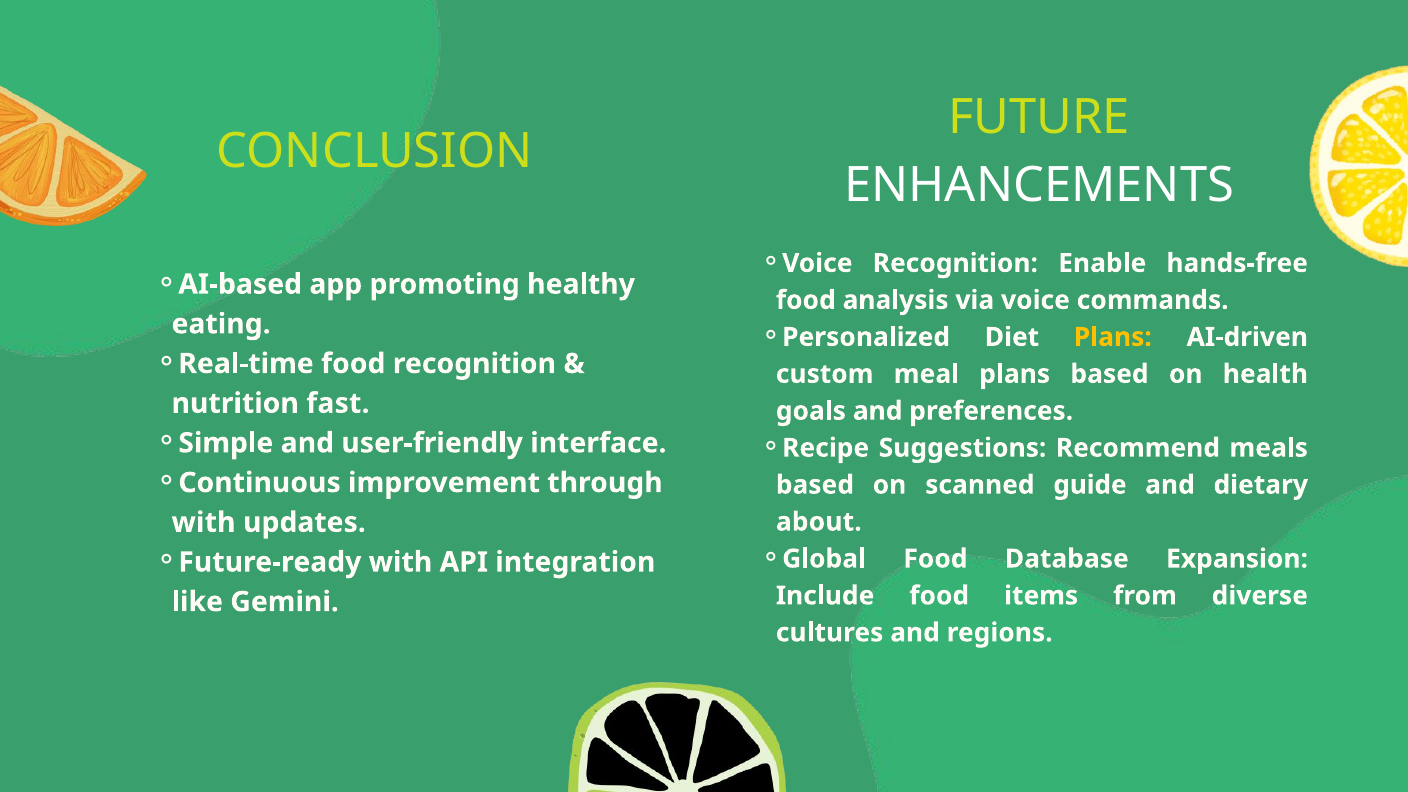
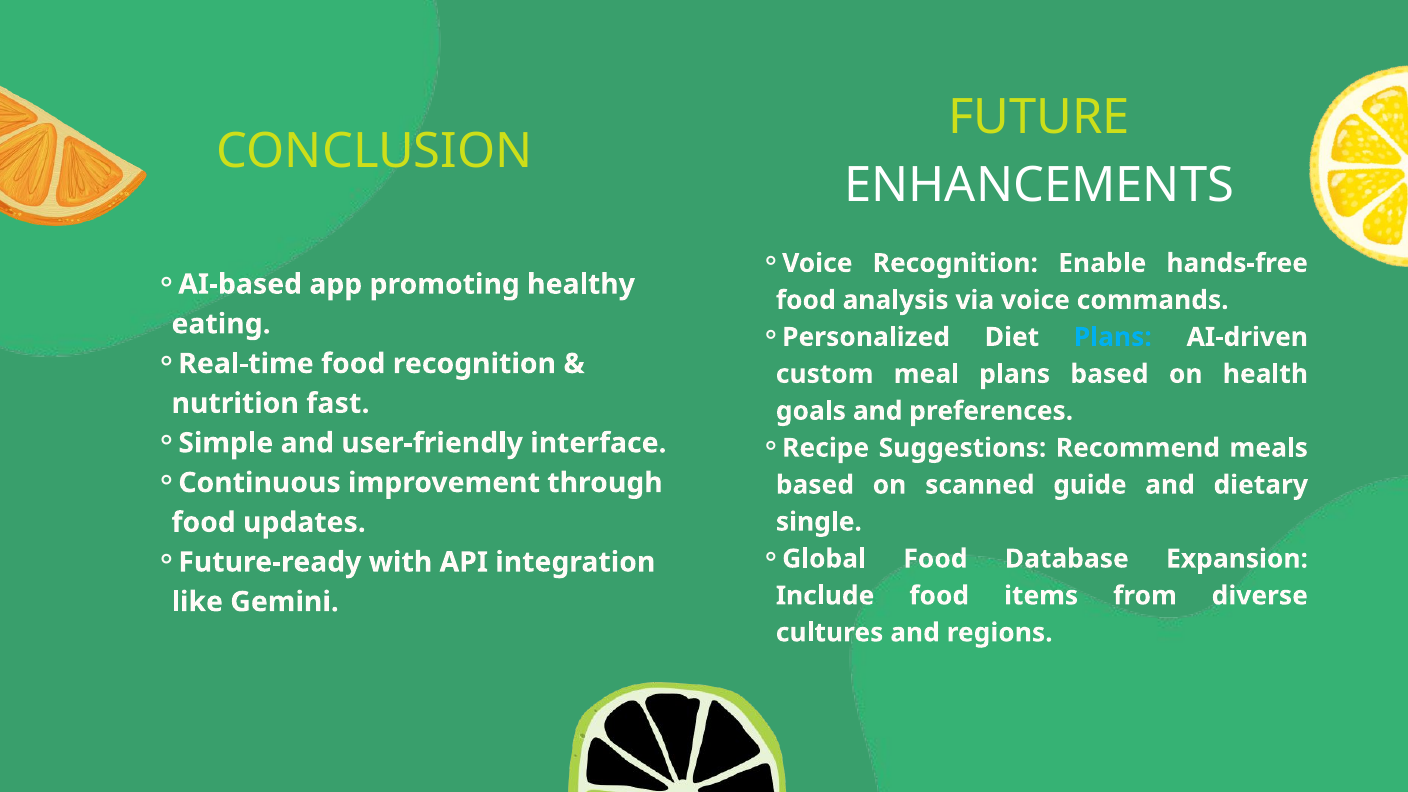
Plans at (1113, 337) colour: yellow -> light blue
about: about -> single
with at (204, 522): with -> food
